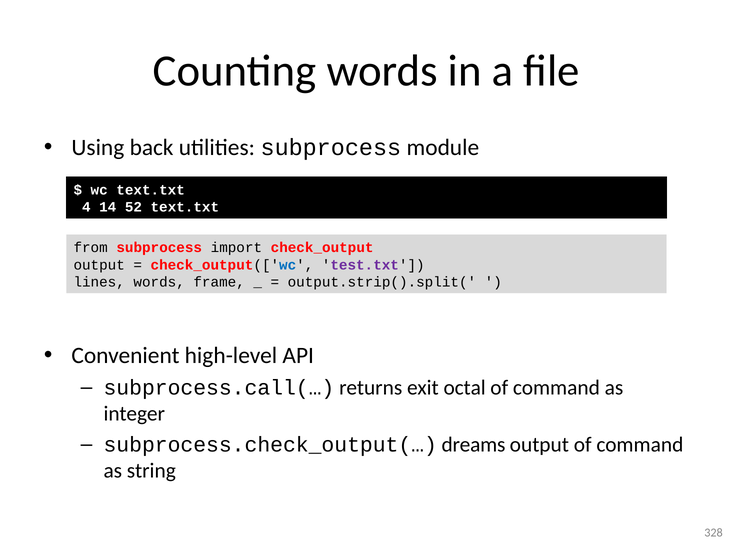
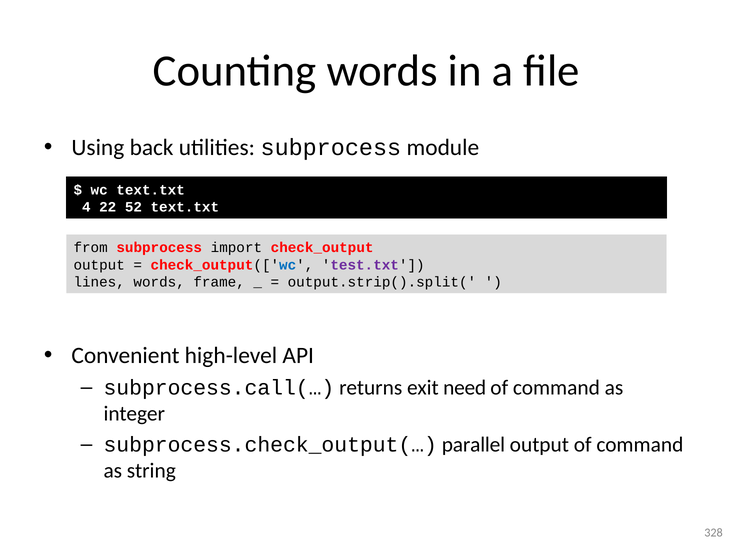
14: 14 -> 22
octal: octal -> need
dreams: dreams -> parallel
